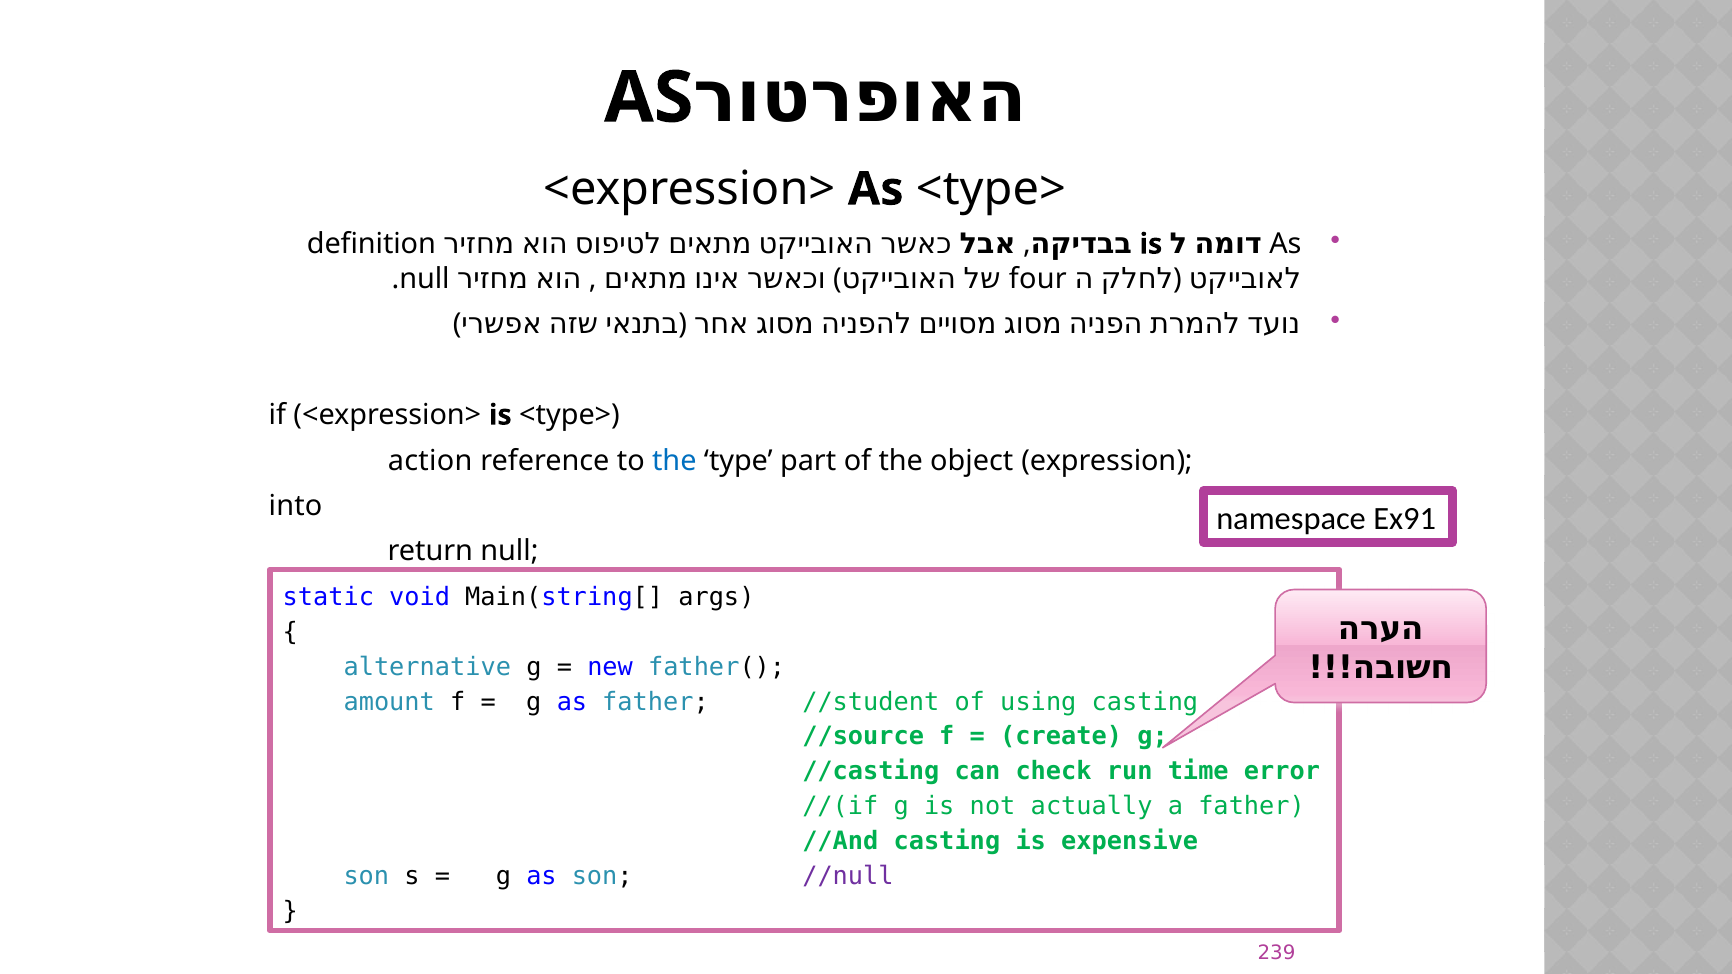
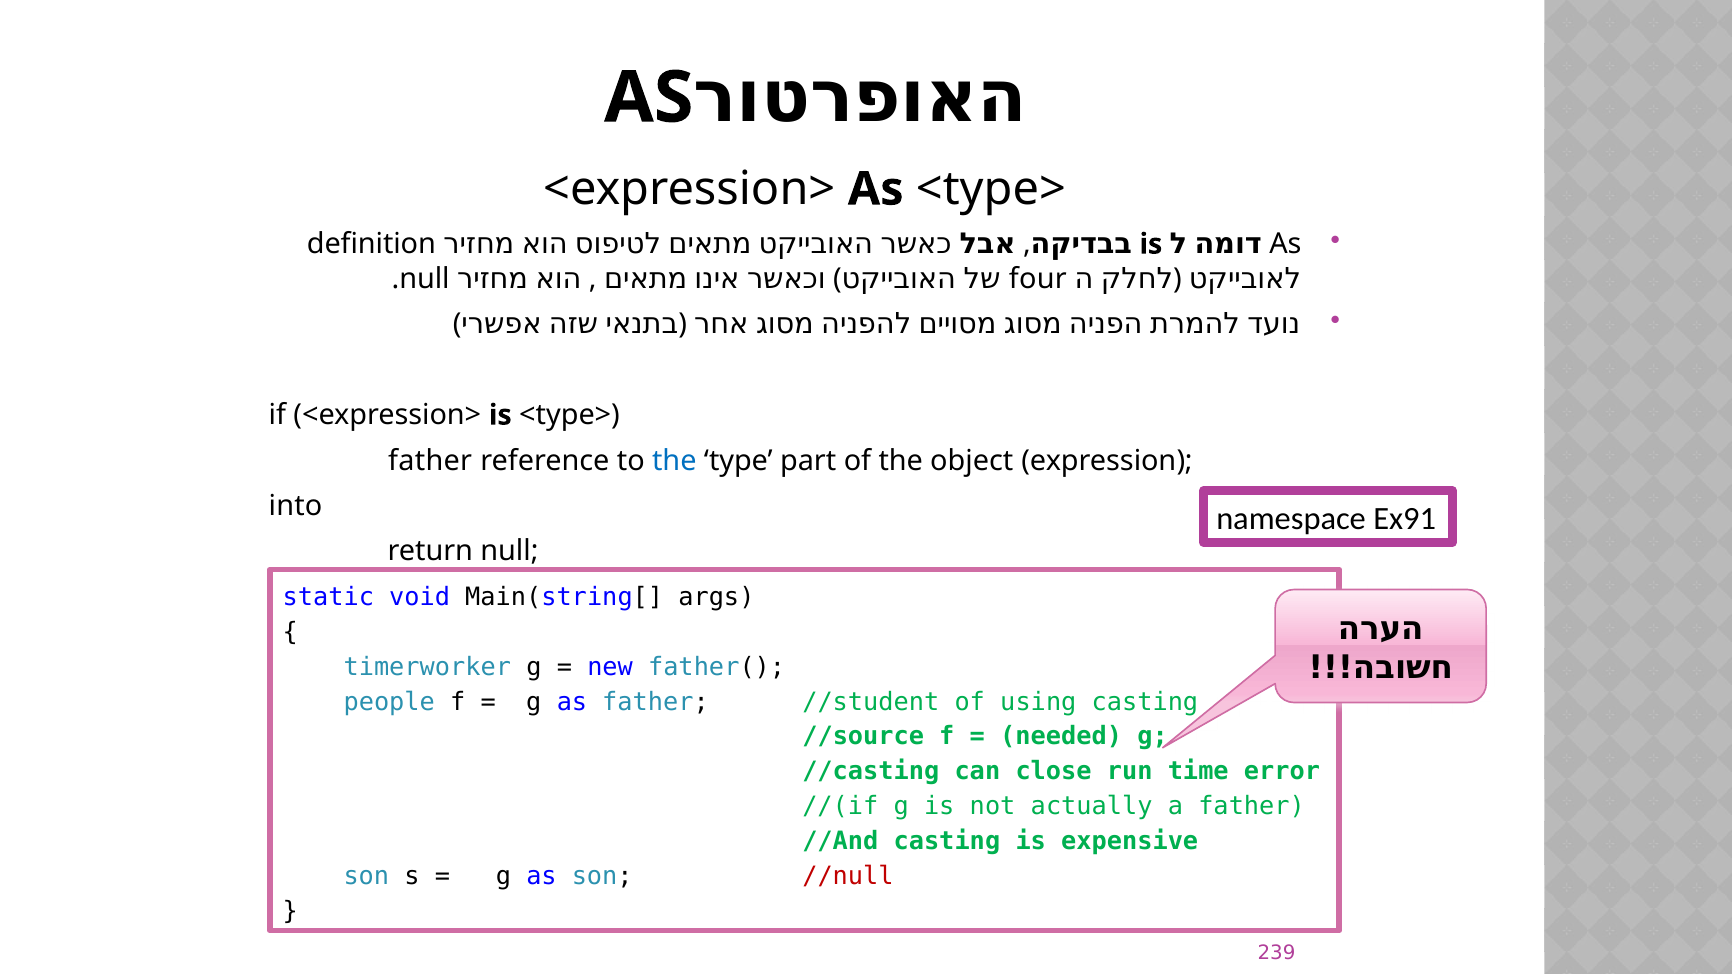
action at (430, 461): action -> father
alternative: alternative -> timerworker
amount: amount -> people
create: create -> needed
check: check -> close
//null colour: purple -> red
